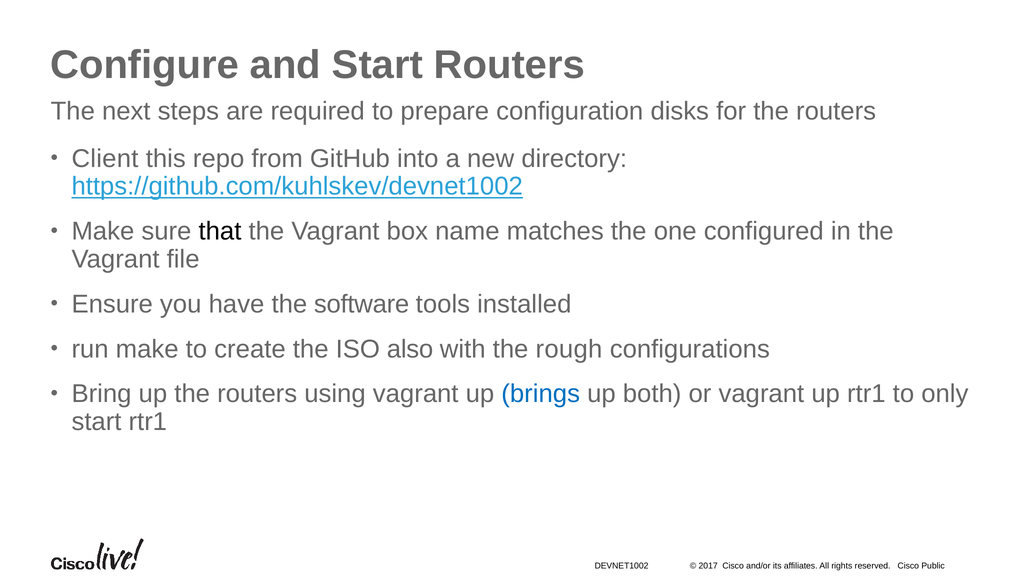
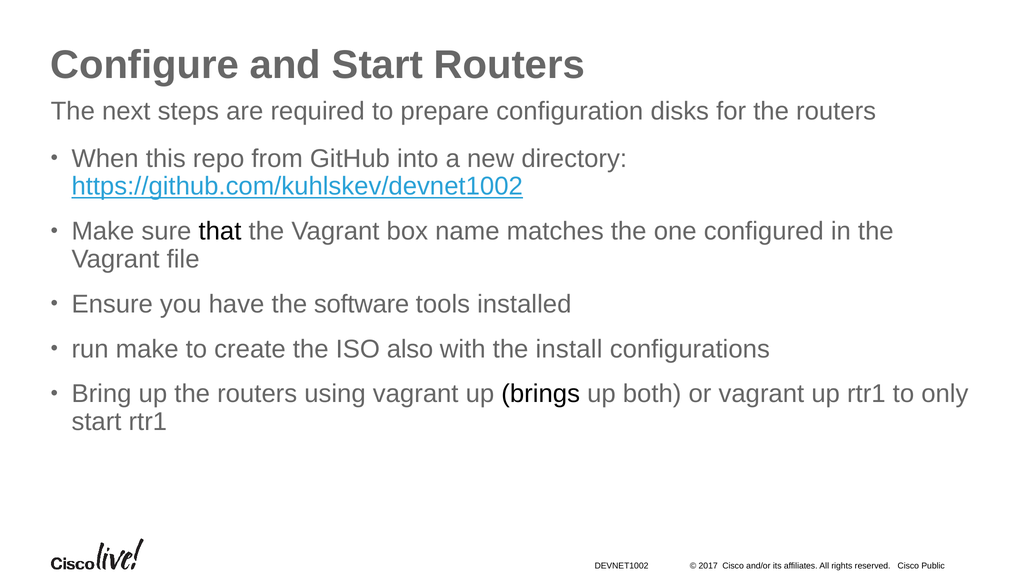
Client: Client -> When
rough: rough -> install
brings colour: blue -> black
